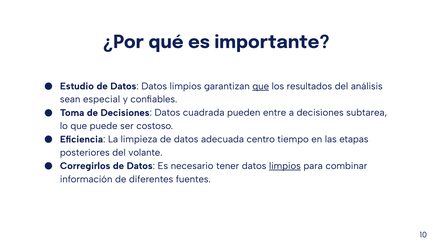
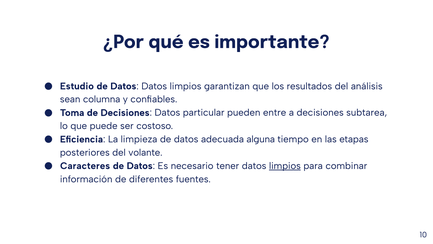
que at (261, 86) underline: present -> none
especial: especial -> columna
cuadrada: cuadrada -> particular
centro: centro -> alguna
Corregirlos: Corregirlos -> Caracteres
